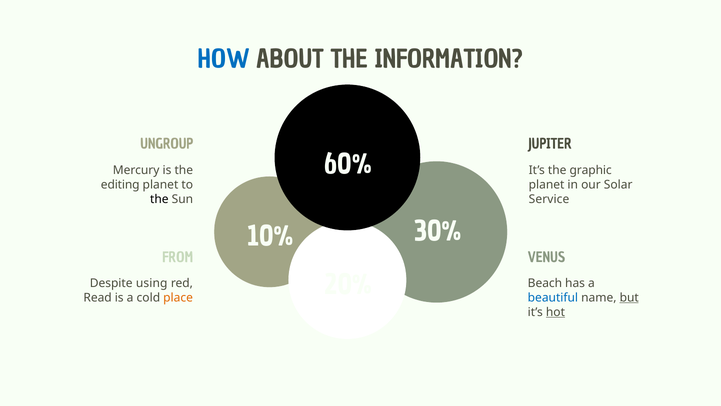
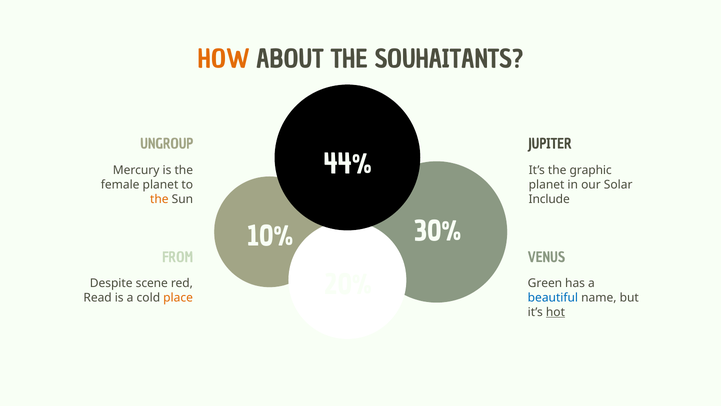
HOW colour: blue -> orange
INFORMATION: INFORMATION -> SOUHAITANTS
60%: 60% -> 44%
editing: editing -> female
the at (159, 199) colour: black -> orange
Service: Service -> Include
using: using -> scene
Beach: Beach -> Green
but underline: present -> none
